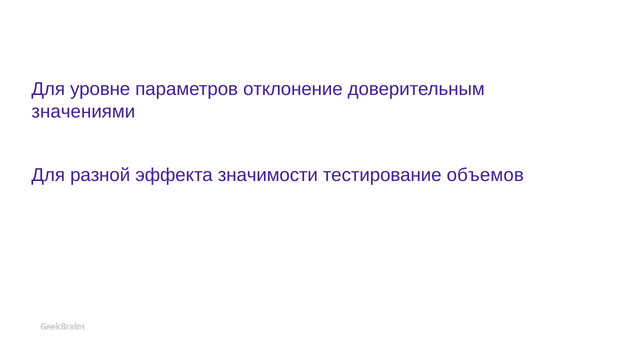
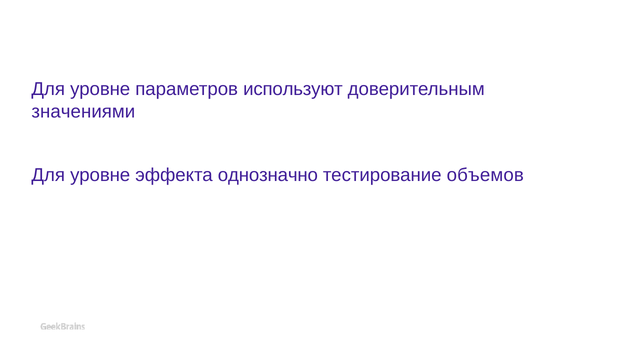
отклонение: отклонение -> используют
разной at (100, 175): разной -> уровне
значимости: значимости -> однозначно
